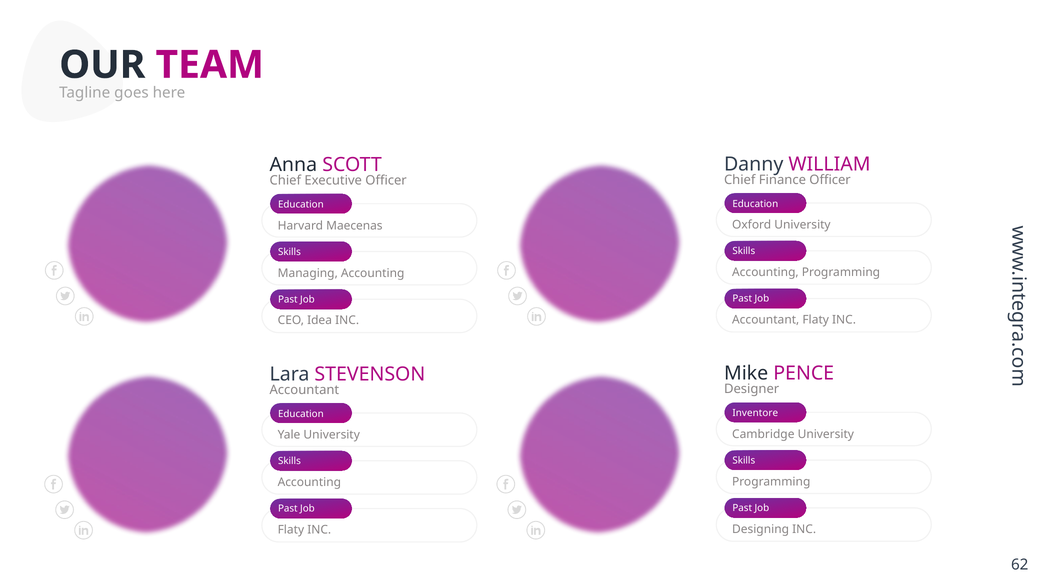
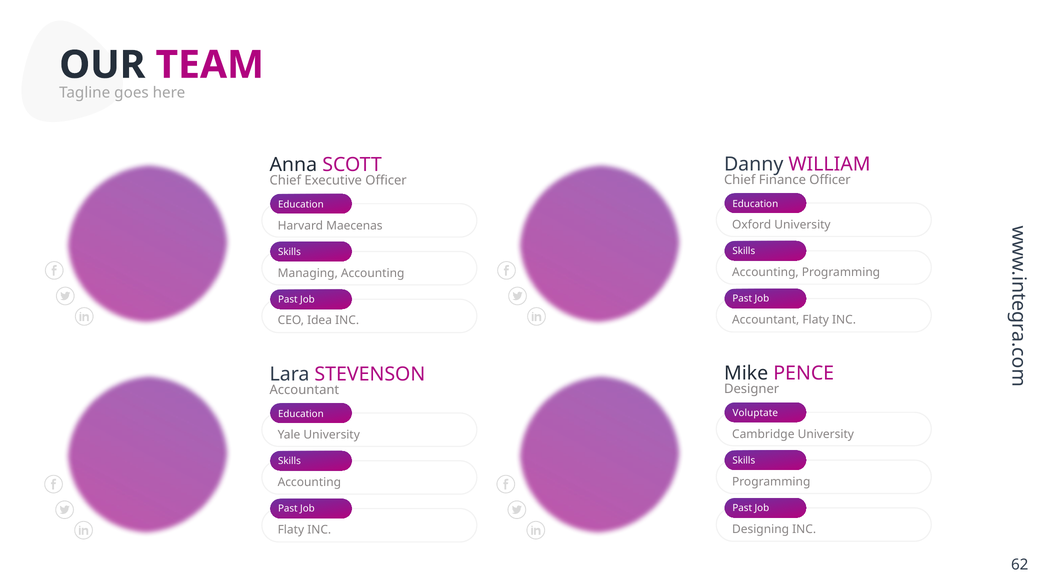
Inventore: Inventore -> Voluptate
